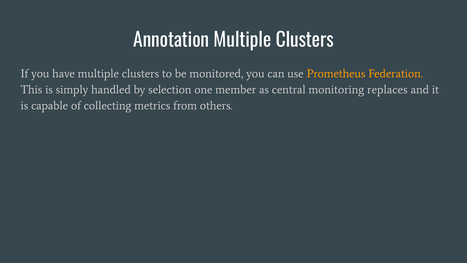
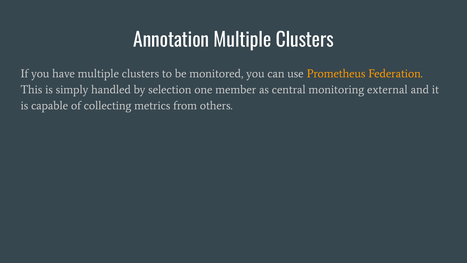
replaces: replaces -> external
